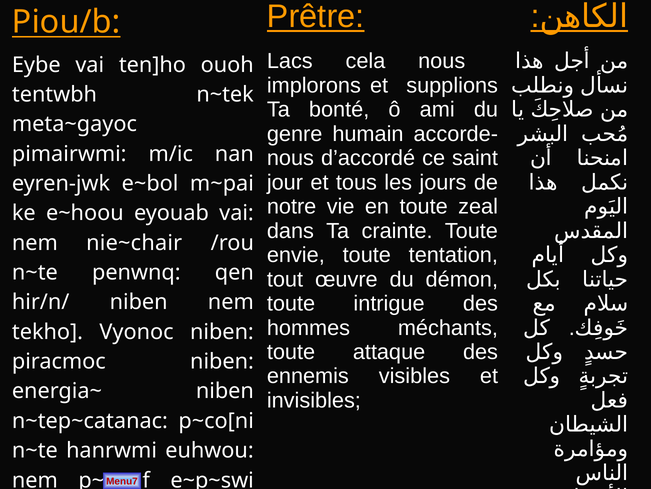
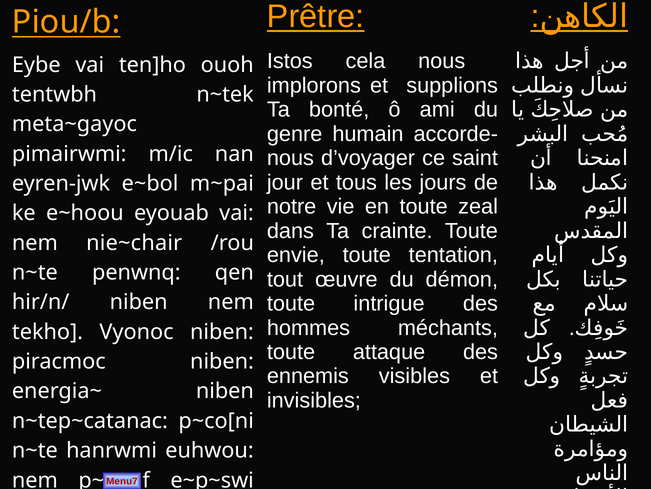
Lacs: Lacs -> Istos
d’accordé: d’accordé -> d’voyager
